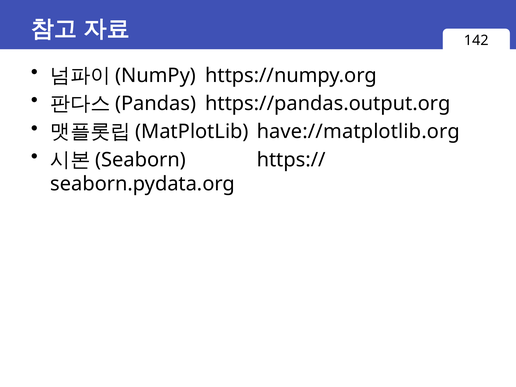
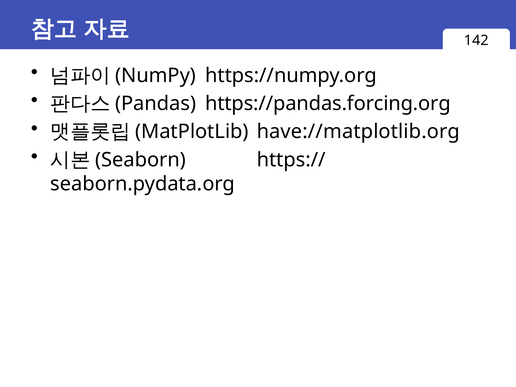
https://pandas.output.org: https://pandas.output.org -> https://pandas.forcing.org
